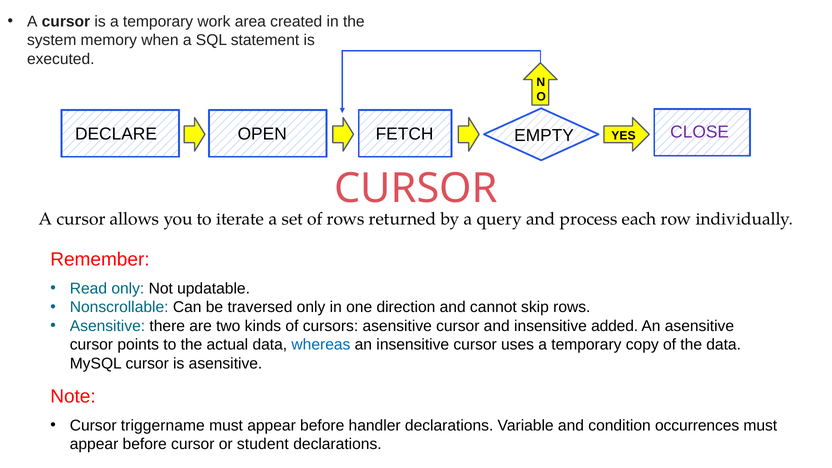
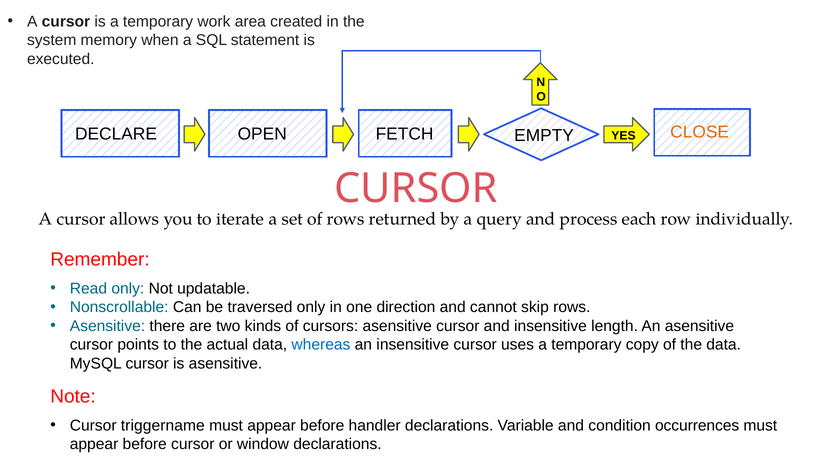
CLOSE colour: purple -> orange
added: added -> length
student: student -> window
